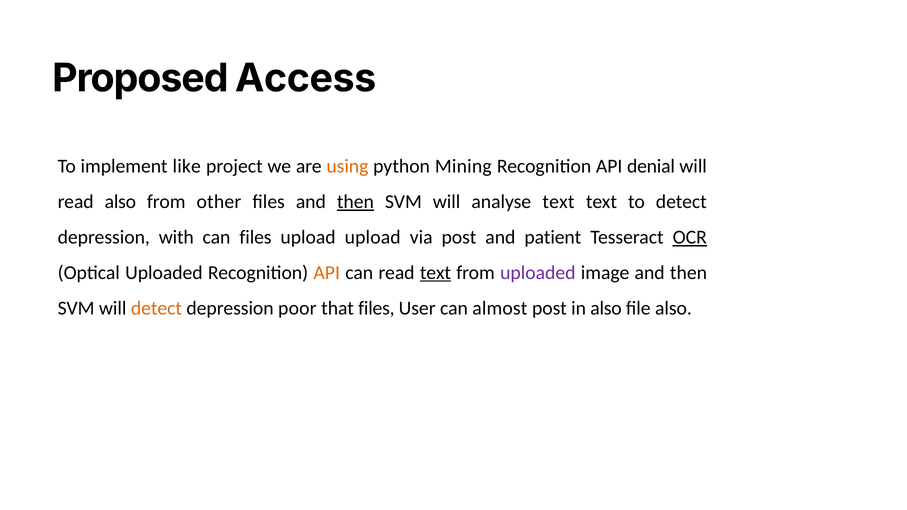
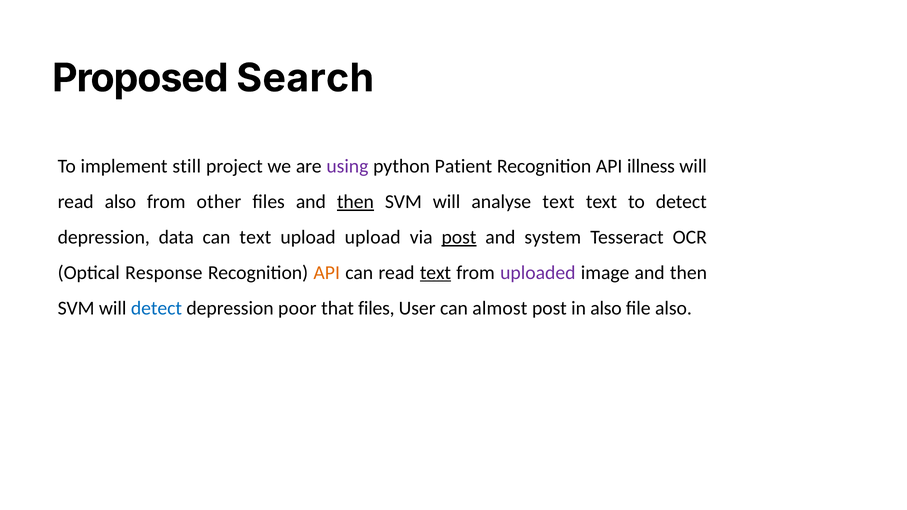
Access: Access -> Search
like: like -> still
using colour: orange -> purple
Mining: Mining -> Patient
denial: denial -> illness
with: with -> data
can files: files -> text
post at (459, 237) underline: none -> present
patient: patient -> system
OCR underline: present -> none
Optical Uploaded: Uploaded -> Response
detect at (156, 308) colour: orange -> blue
